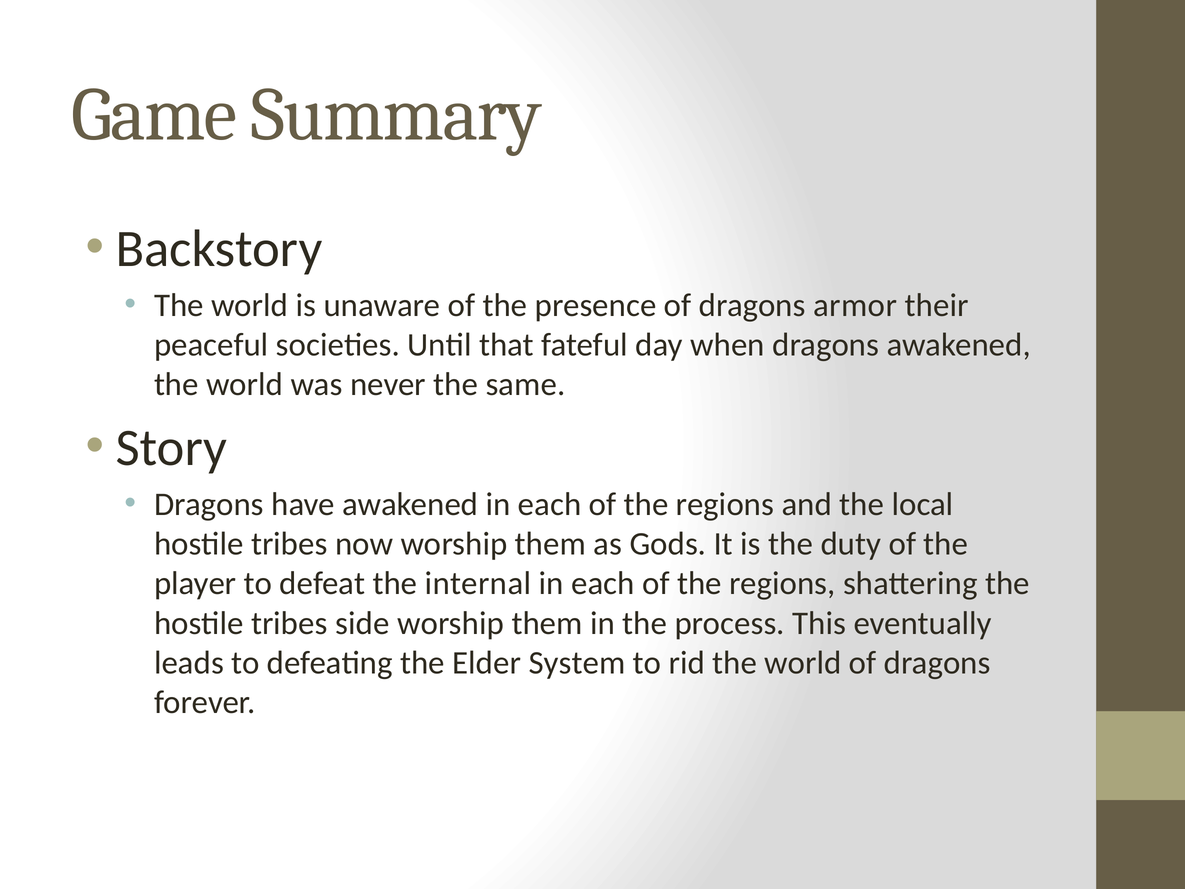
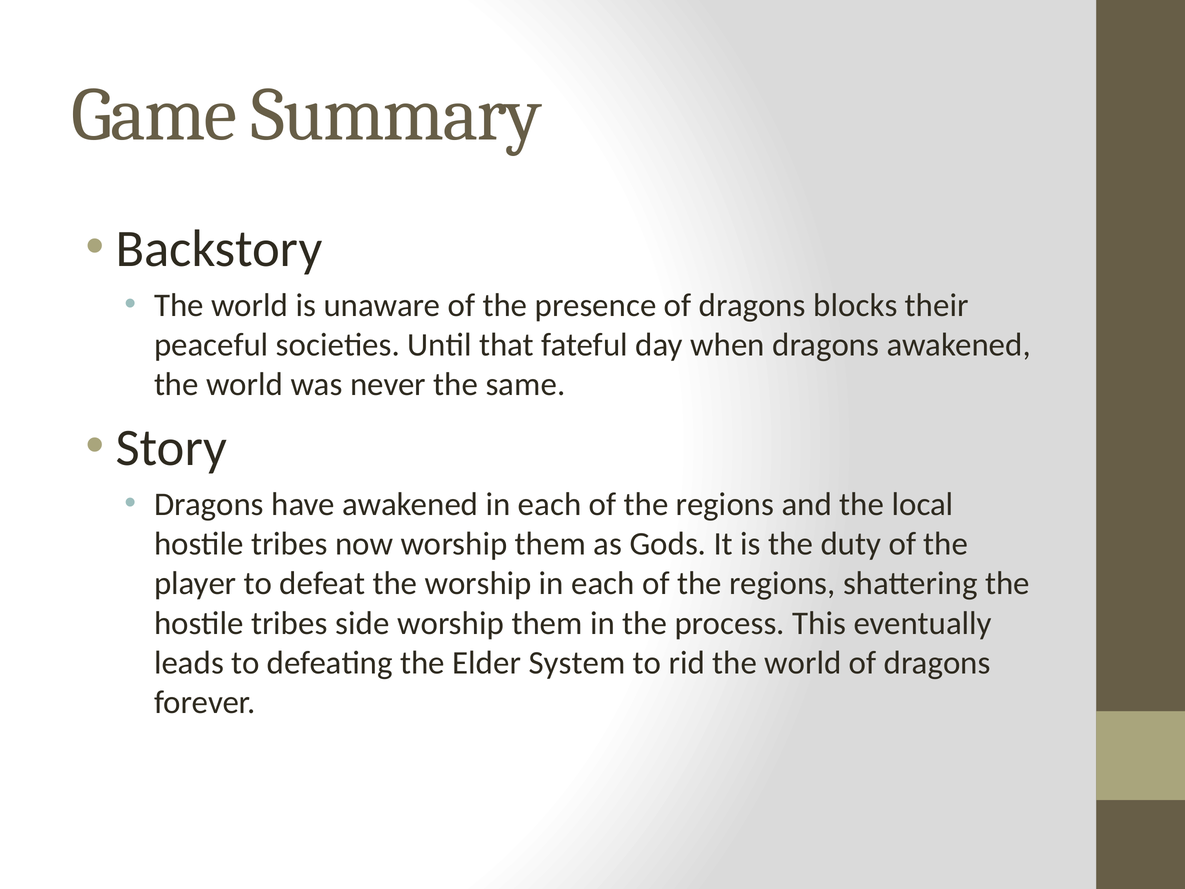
armor: armor -> blocks
the internal: internal -> worship
